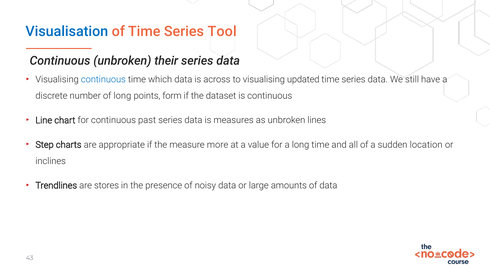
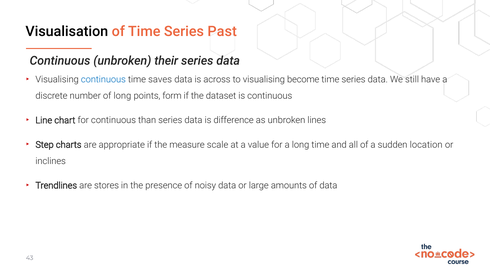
Visualisation colour: blue -> black
Tool: Tool -> Past
which: which -> saves
updated: updated -> become
past: past -> than
measures: measures -> difference
more: more -> scale
